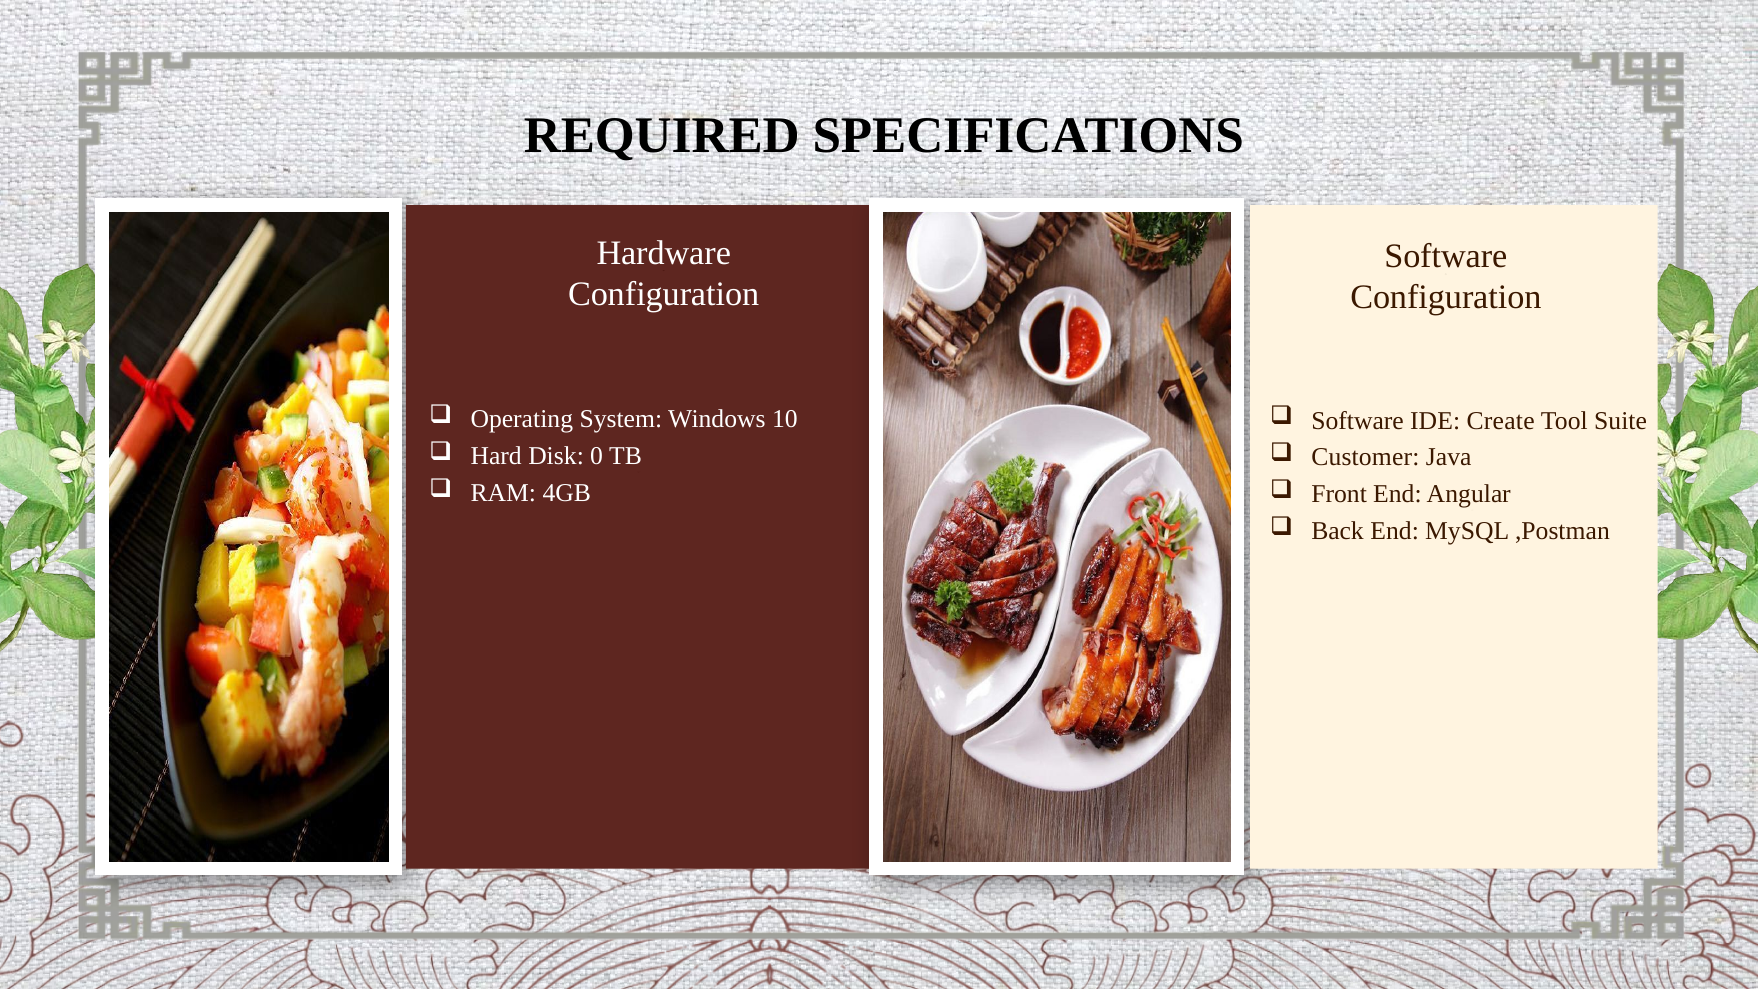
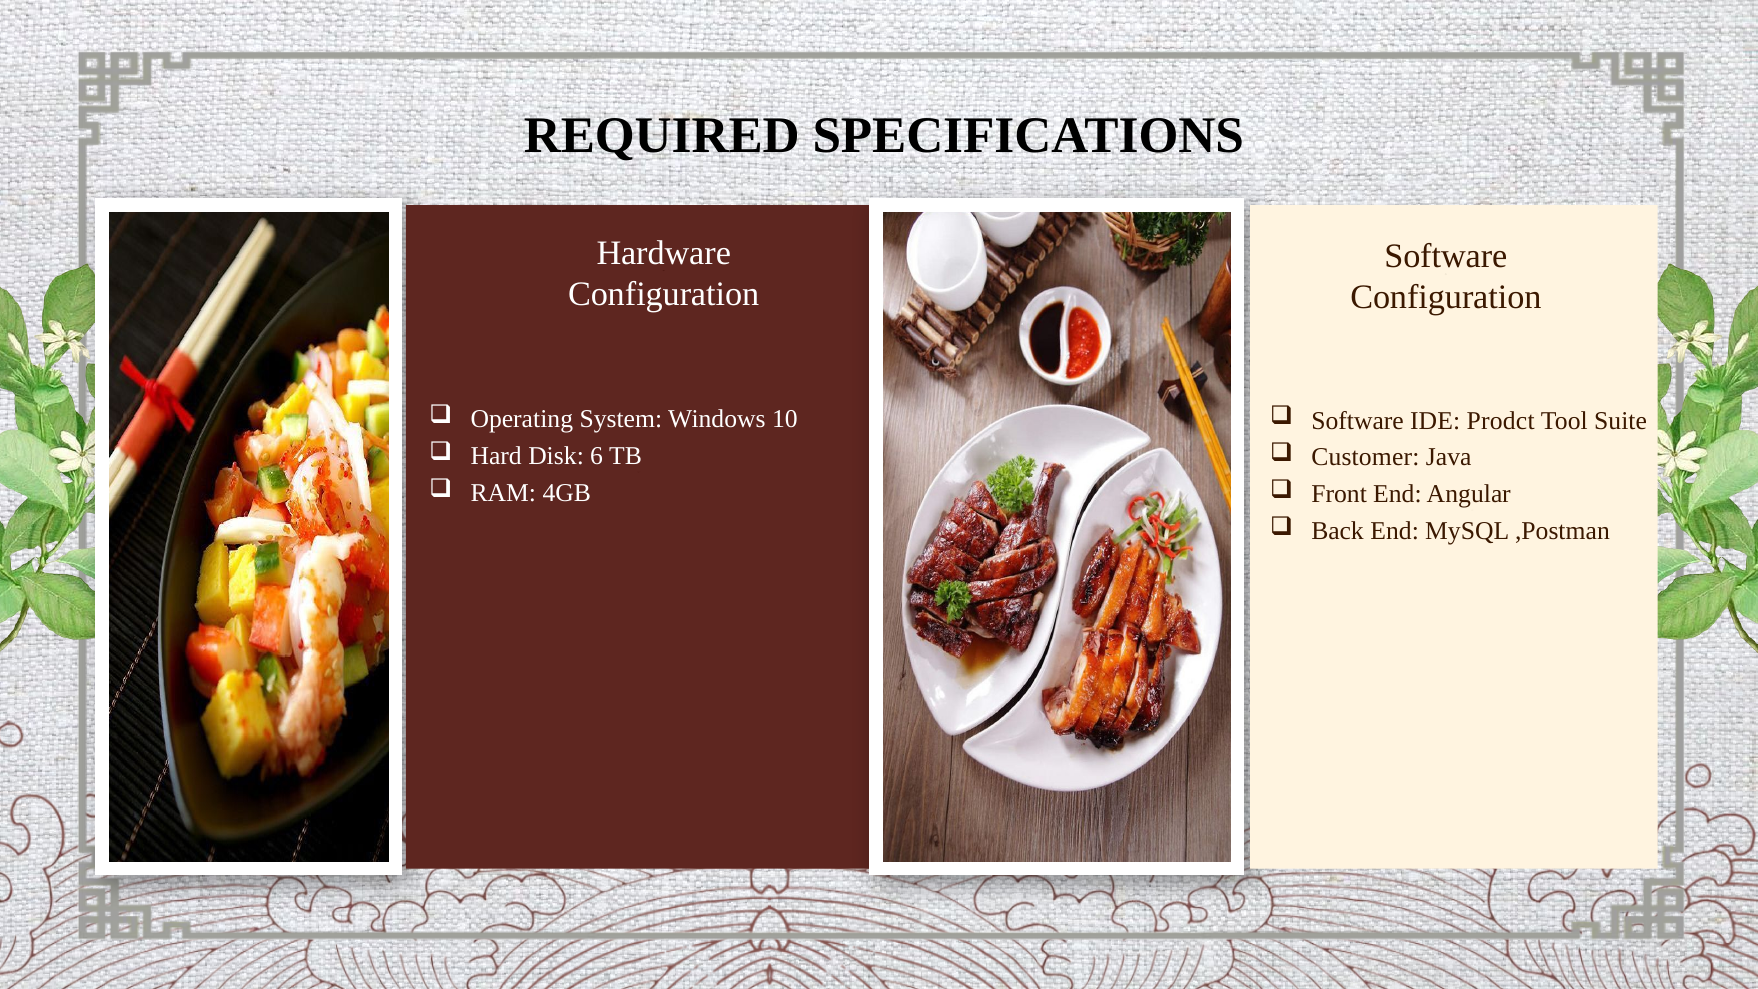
Create: Create -> Prodct
0: 0 -> 6
